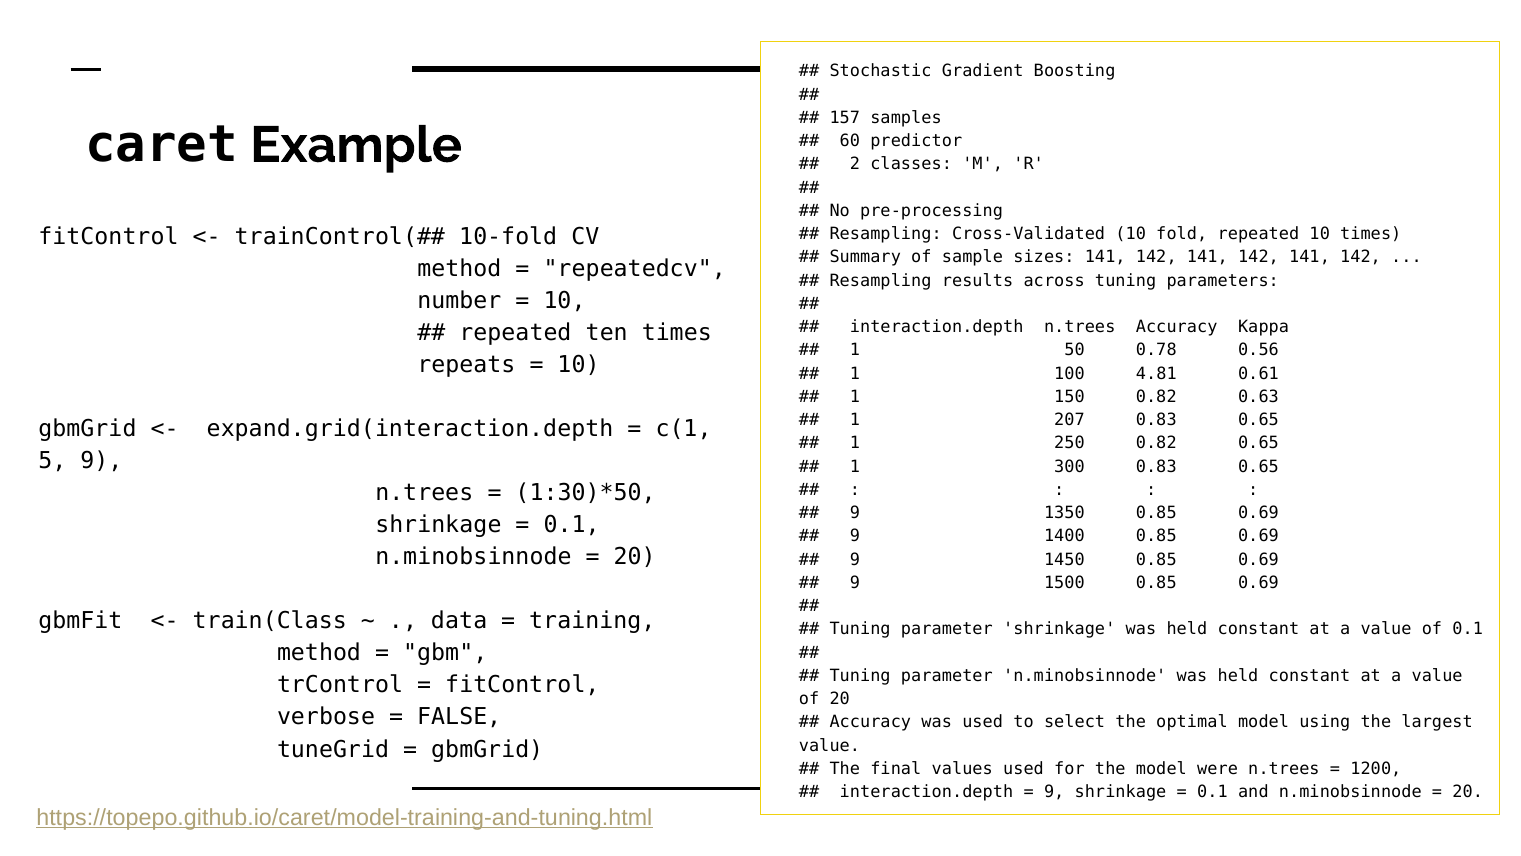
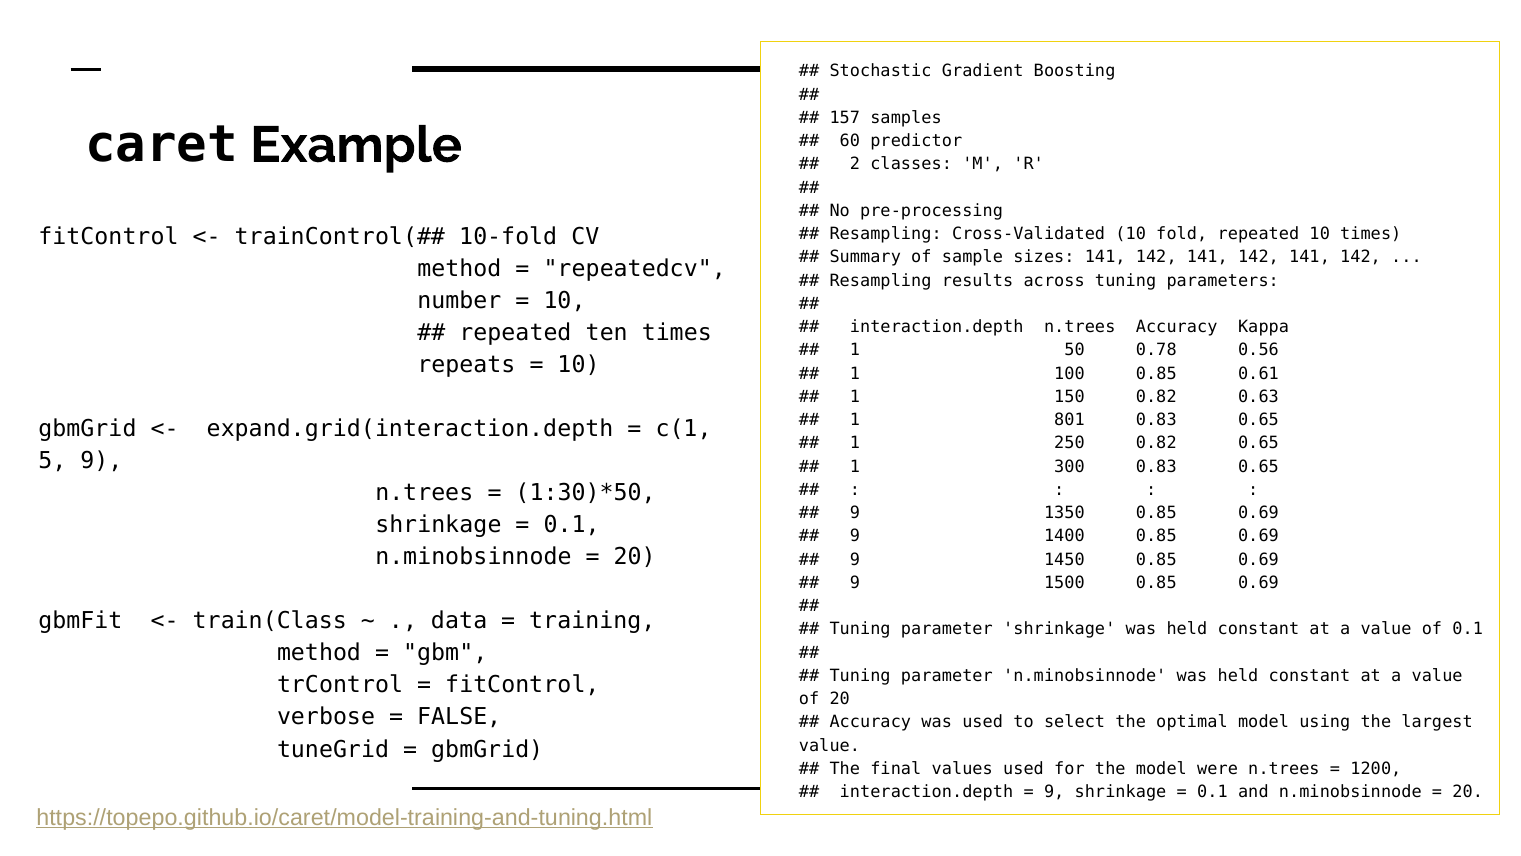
100 4.81: 4.81 -> 0.85
207: 207 -> 801
